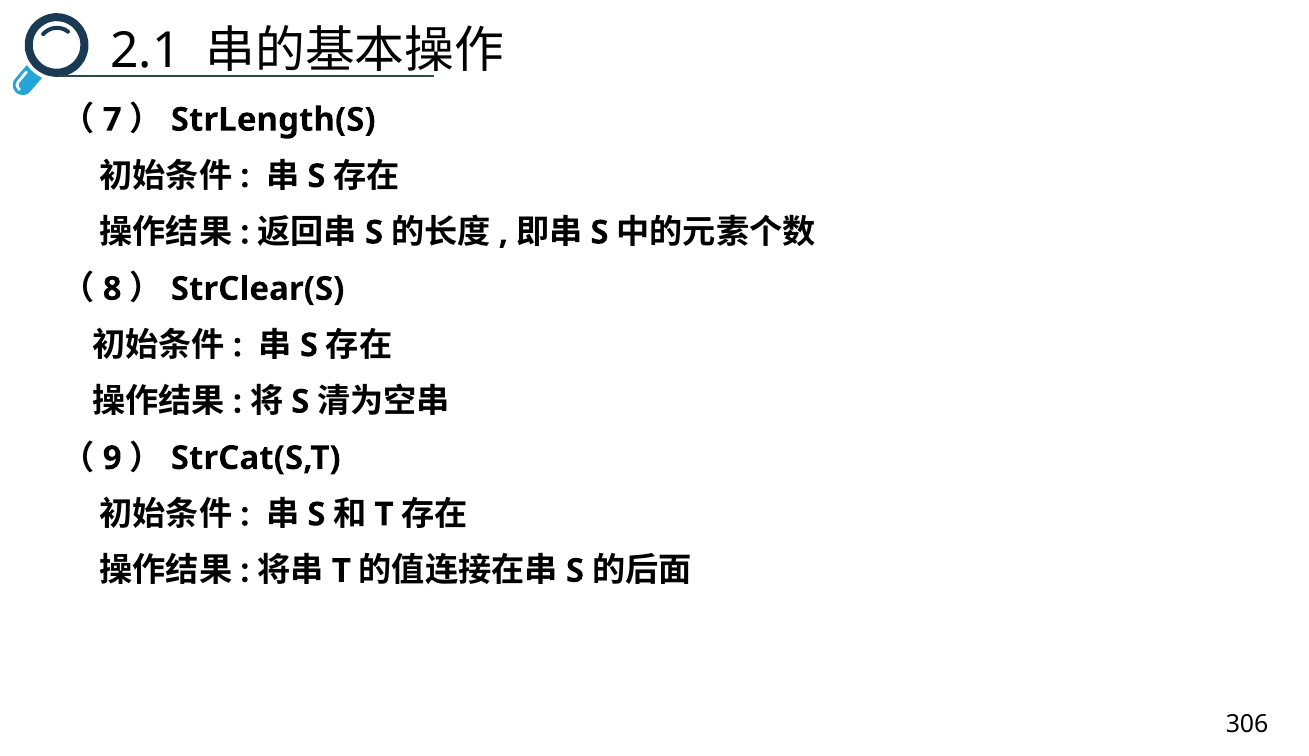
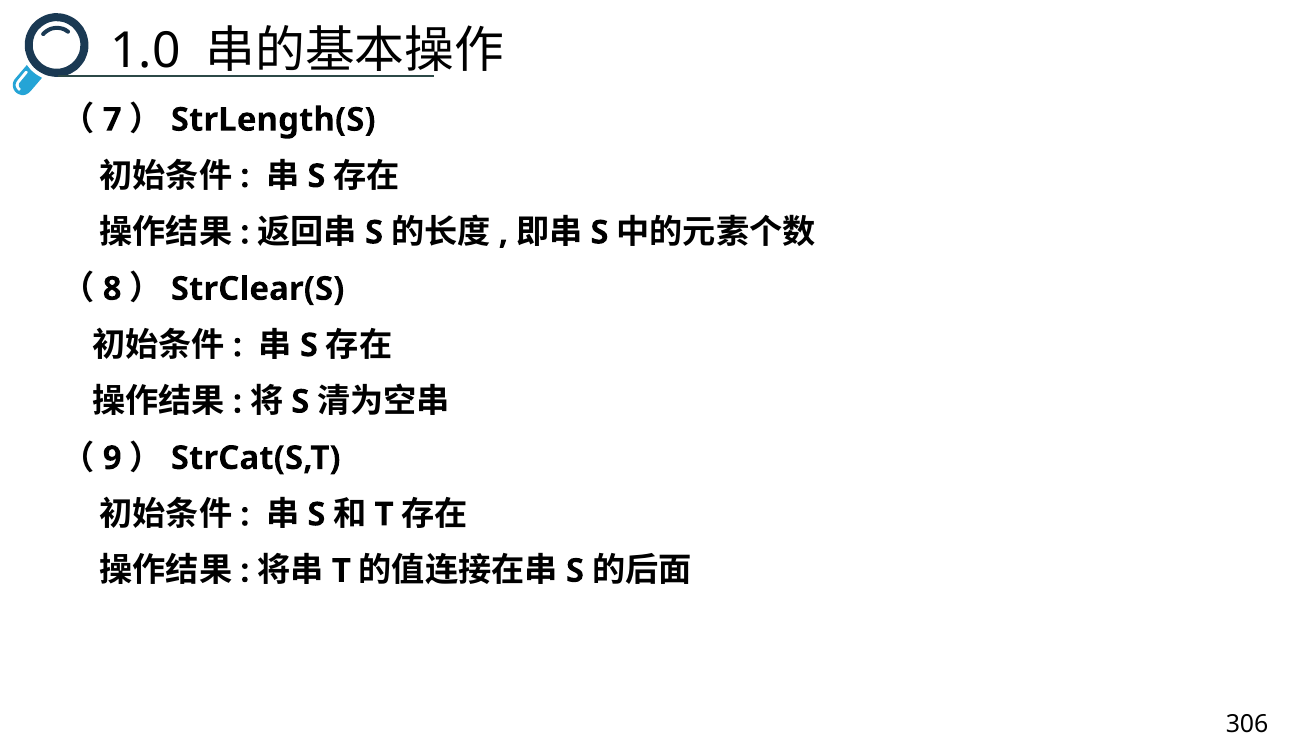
2.1: 2.1 -> 1.0
